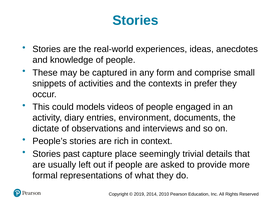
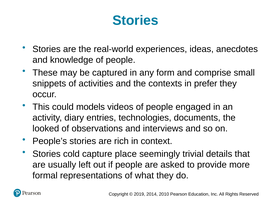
environment: environment -> technologies
dictate: dictate -> looked
past: past -> cold
